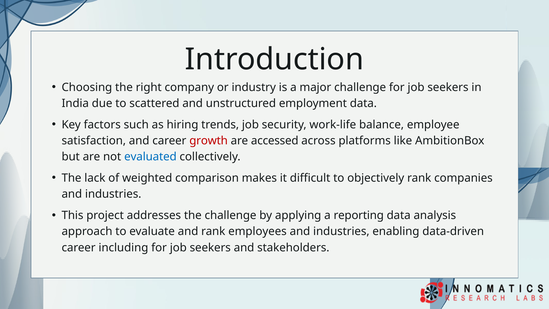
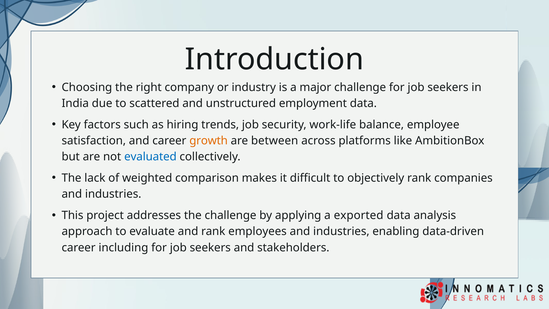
growth colour: red -> orange
accessed: accessed -> between
reporting: reporting -> exported
